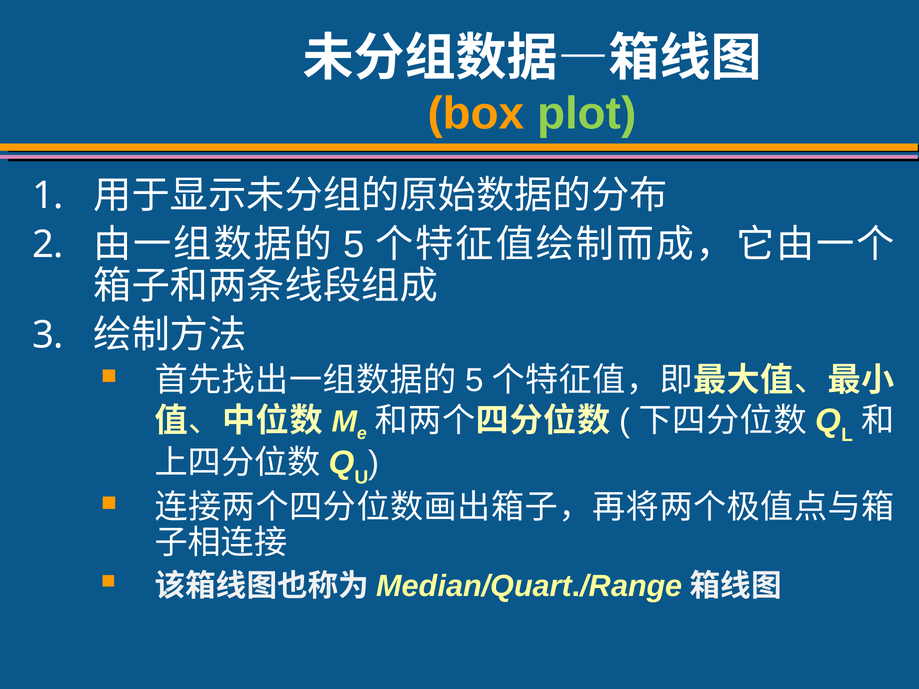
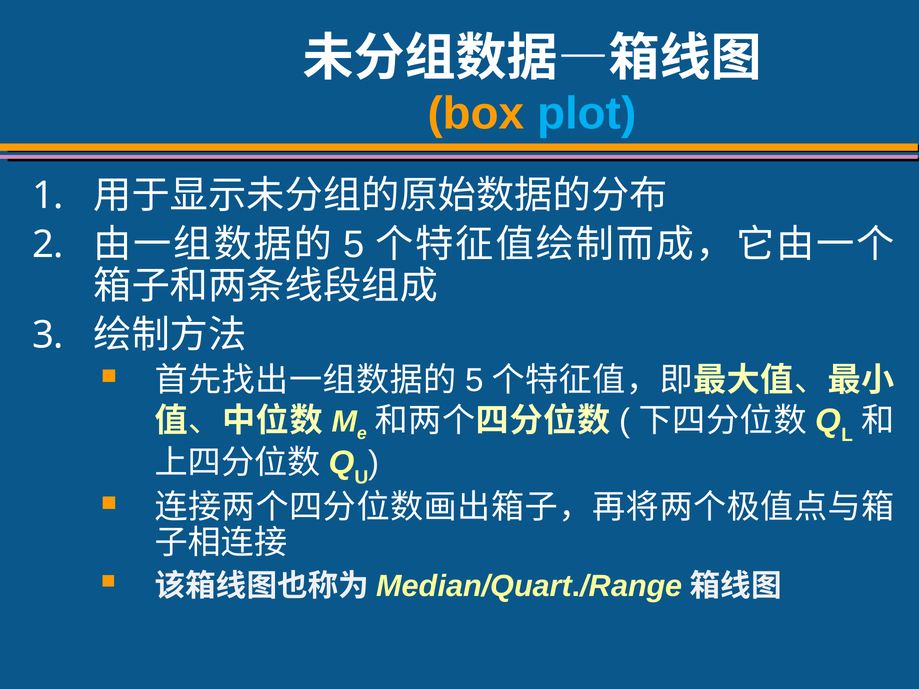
plot colour: light green -> light blue
